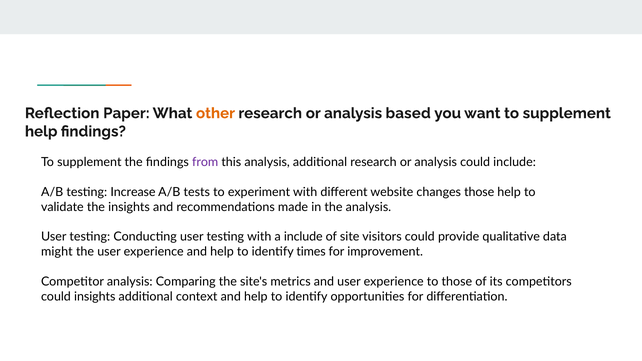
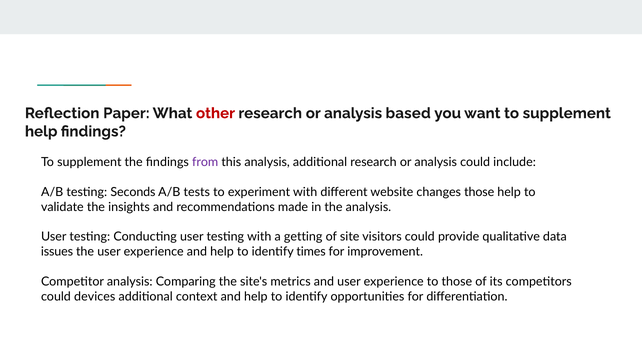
other colour: orange -> red
Increase: Increase -> Seconds
a include: include -> getting
might: might -> issues
could insights: insights -> devices
